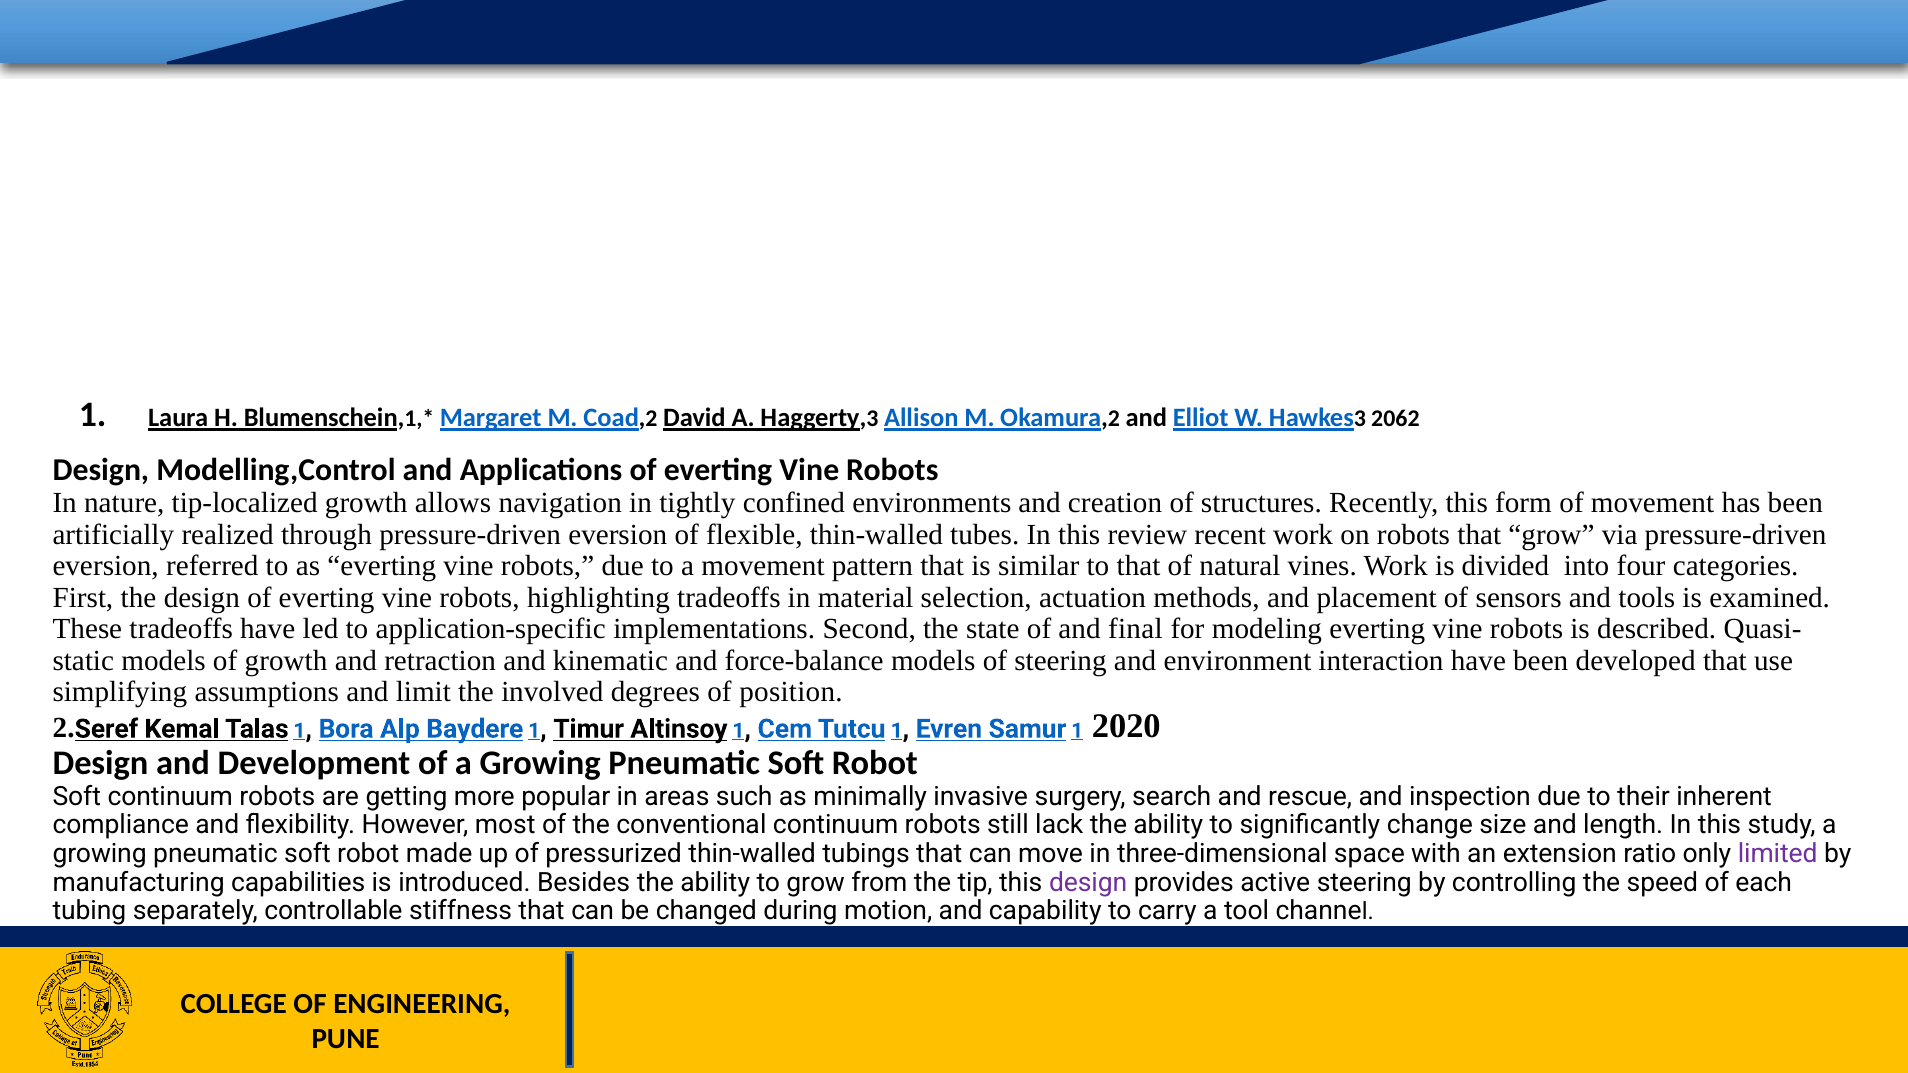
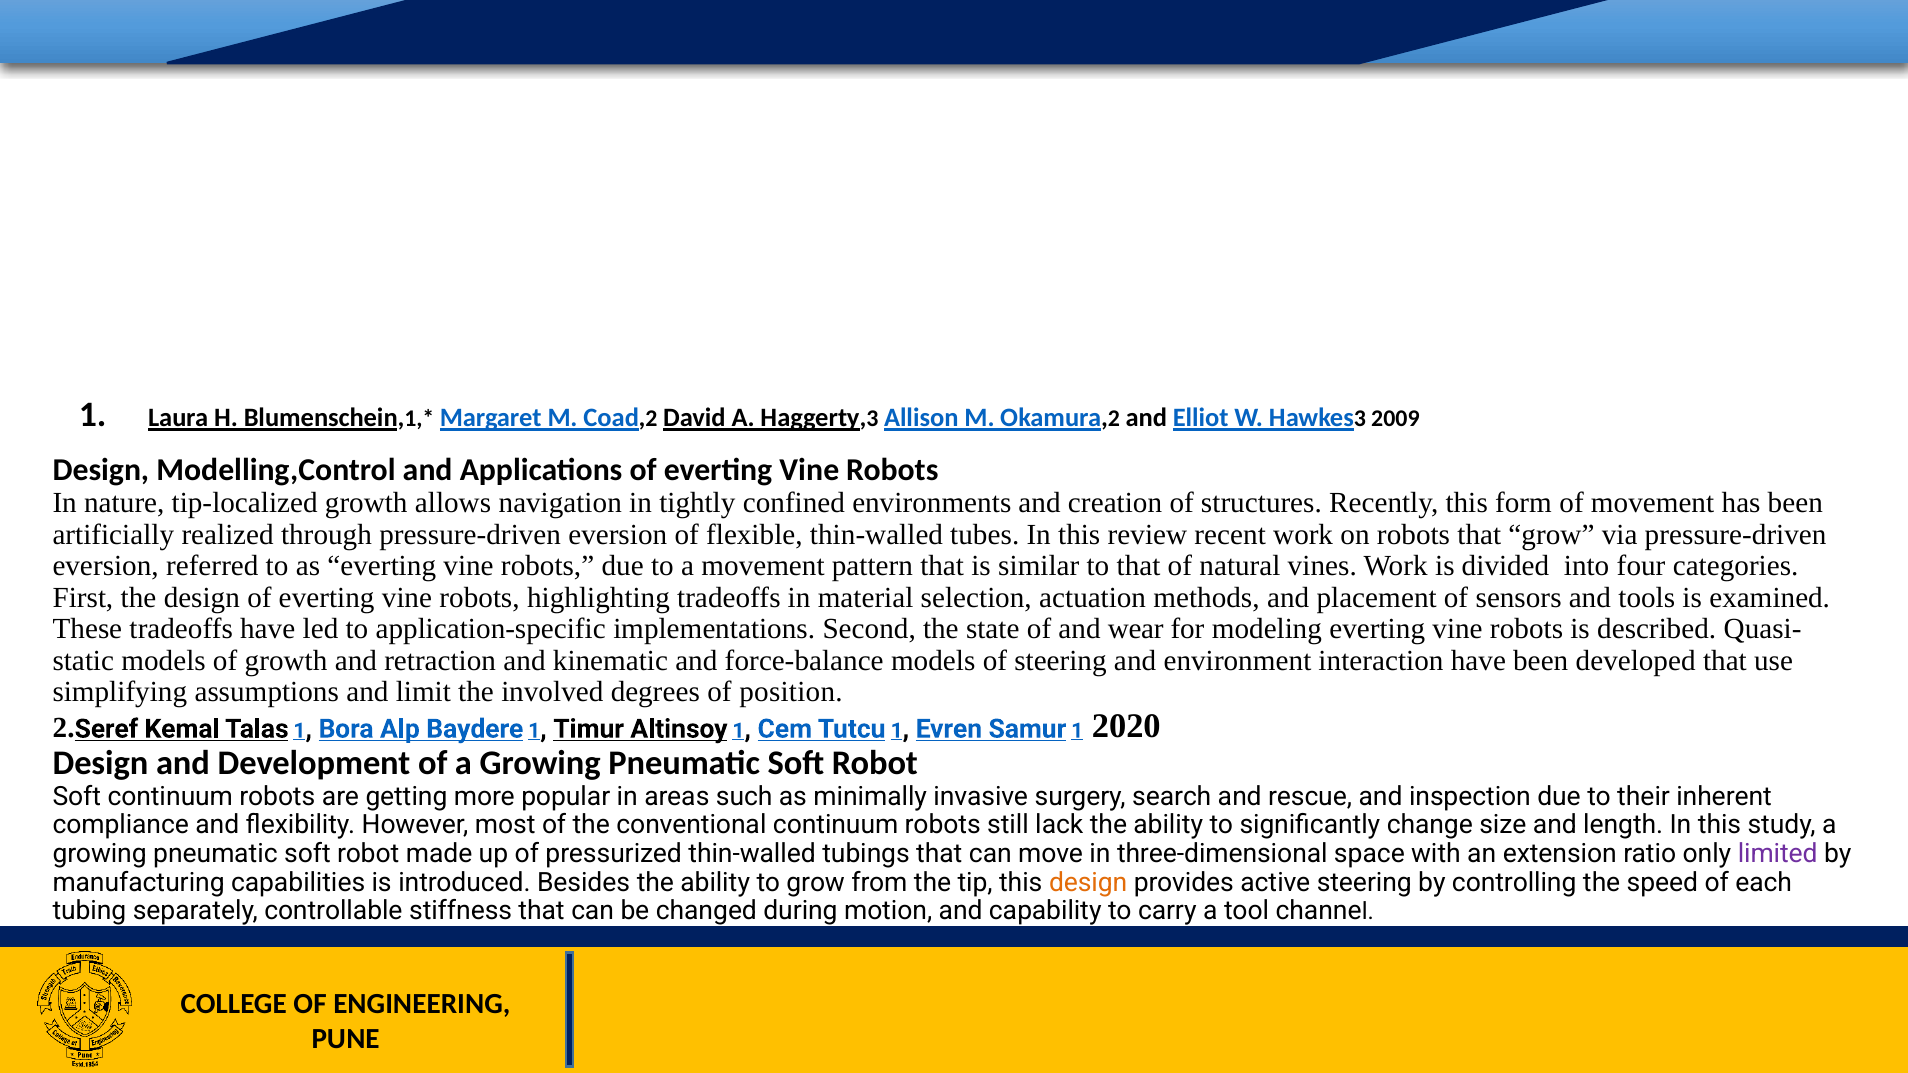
2062: 2062 -> 2009
final: final -> wear
design at (1088, 883) colour: purple -> orange
